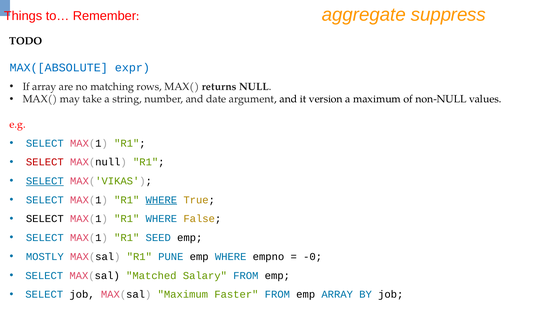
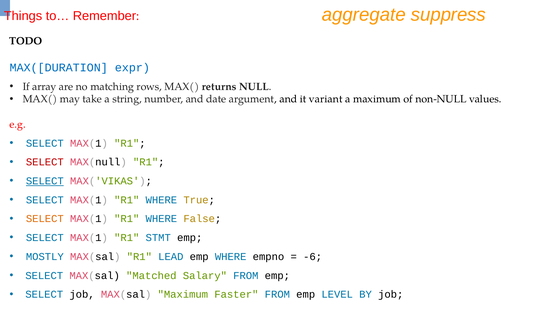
MAX([ABSOLUTE: MAX([ABSOLUTE -> MAX([DURATION
version: version -> variant
WHERE at (161, 200) underline: present -> none
SELECT at (45, 219) colour: black -> orange
SEED: SEED -> STMT
PUNE: PUNE -> LEAD
-0: -0 -> -6
emp ARRAY: ARRAY -> LEVEL
